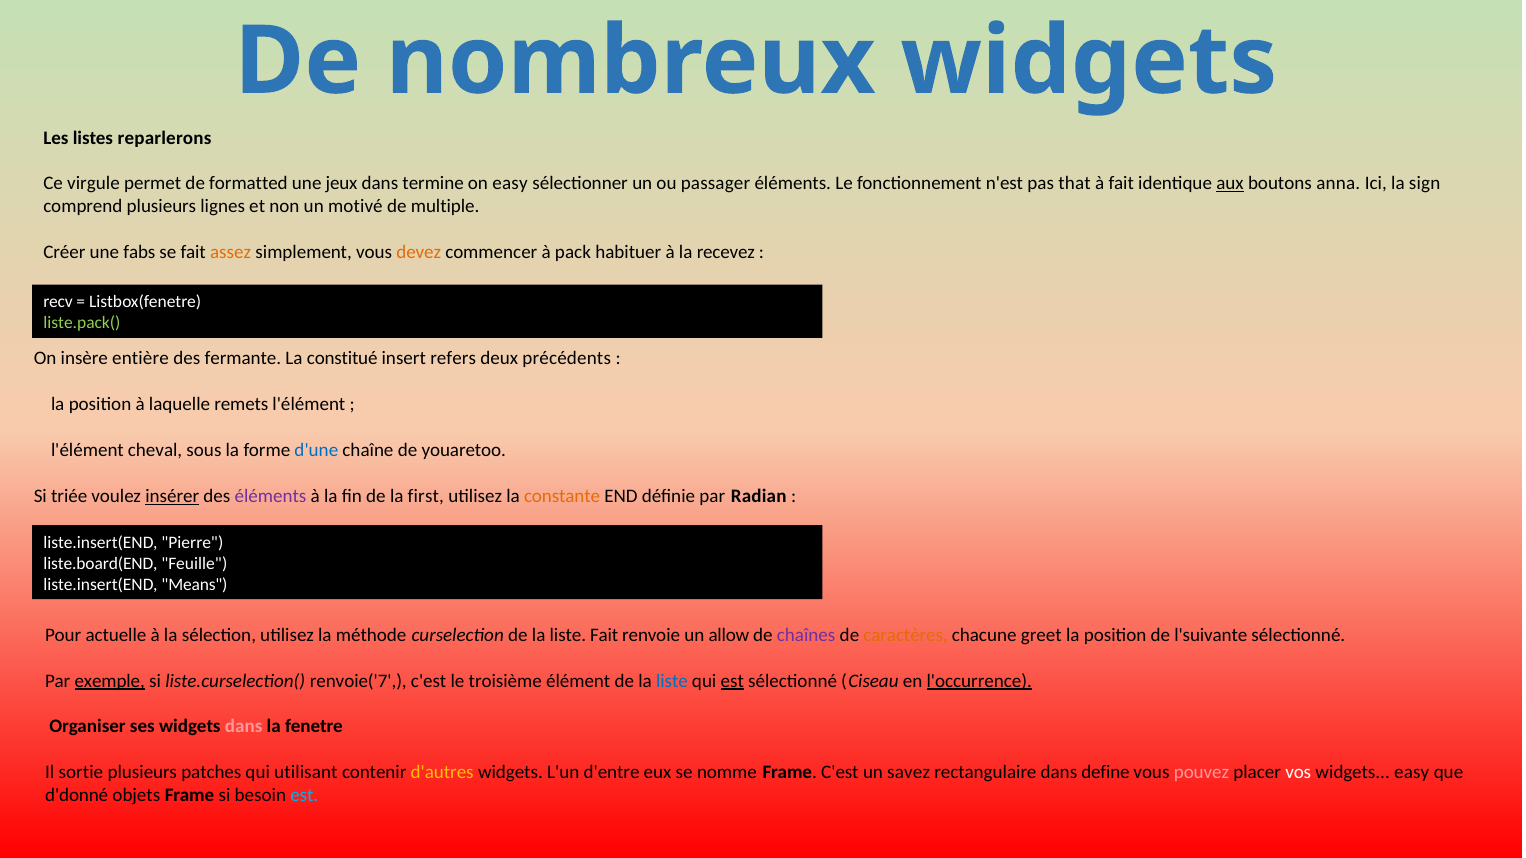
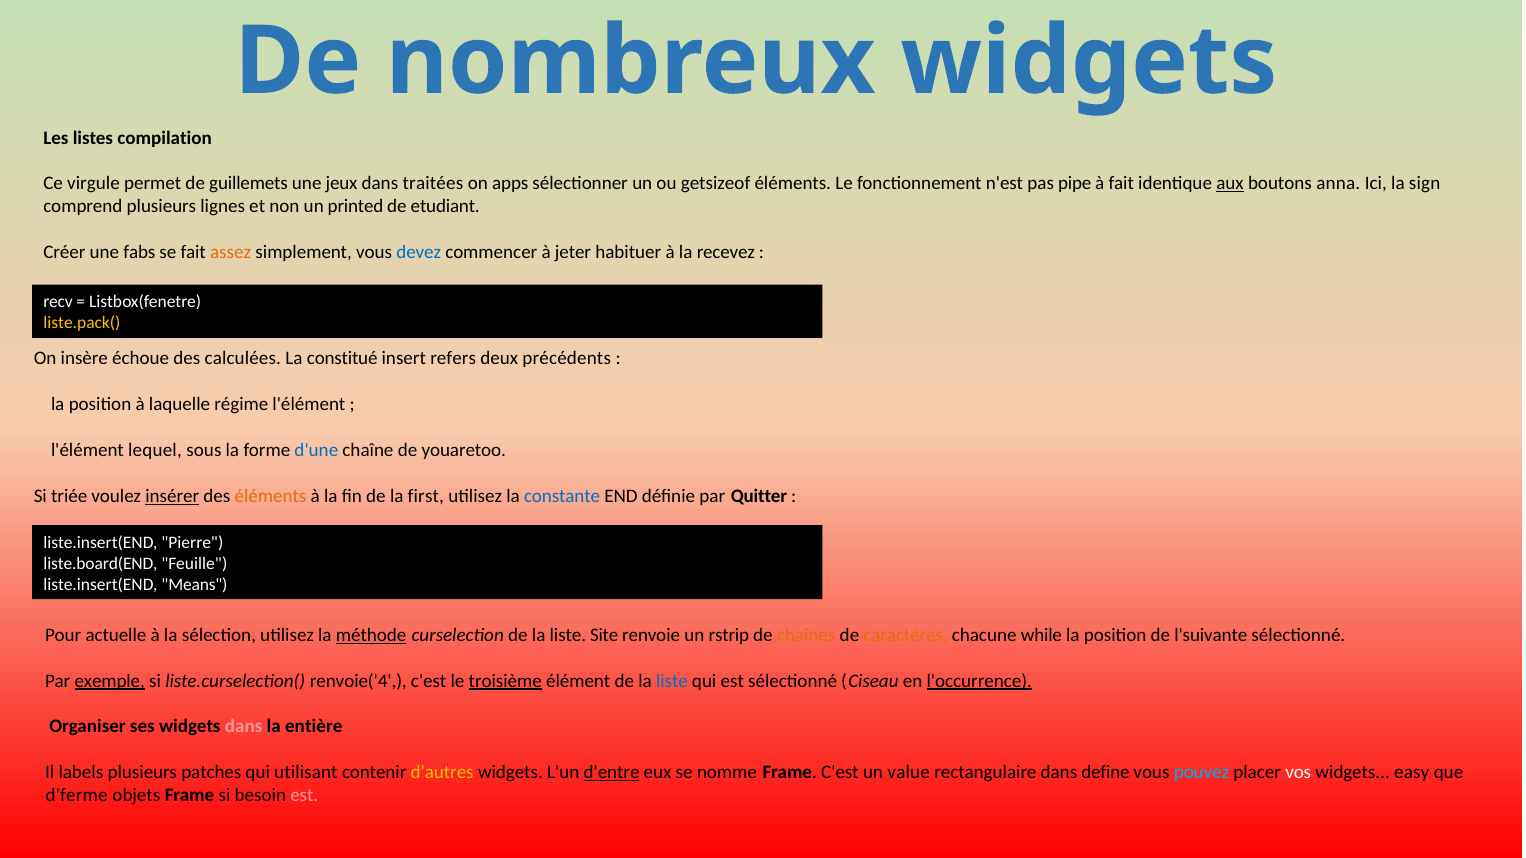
reparlerons: reparlerons -> compilation
formatted: formatted -> guillemets
termine: termine -> traitées
on easy: easy -> apps
passager: passager -> getsizeof
that: that -> pipe
motivé: motivé -> printed
multiple: multiple -> etudiant
devez colour: orange -> blue
pack: pack -> jeter
liste.pack( colour: light green -> yellow
entière: entière -> échoue
fermante: fermante -> calculées
remets: remets -> régime
cheval: cheval -> lequel
éléments at (271, 496) colour: purple -> orange
constante colour: orange -> blue
Radian: Radian -> Quitter
méthode underline: none -> present
liste Fait: Fait -> Site
allow: allow -> rstrip
chaînes colour: purple -> orange
greet: greet -> while
renvoie('7: renvoie('7 -> renvoie('4
troisième underline: none -> present
est at (732, 681) underline: present -> none
fenetre: fenetre -> entière
sortie: sortie -> labels
d'entre underline: none -> present
savez: savez -> value
pouvez colour: pink -> light blue
d'donné: d'donné -> d'ferme
est at (304, 796) colour: light blue -> pink
